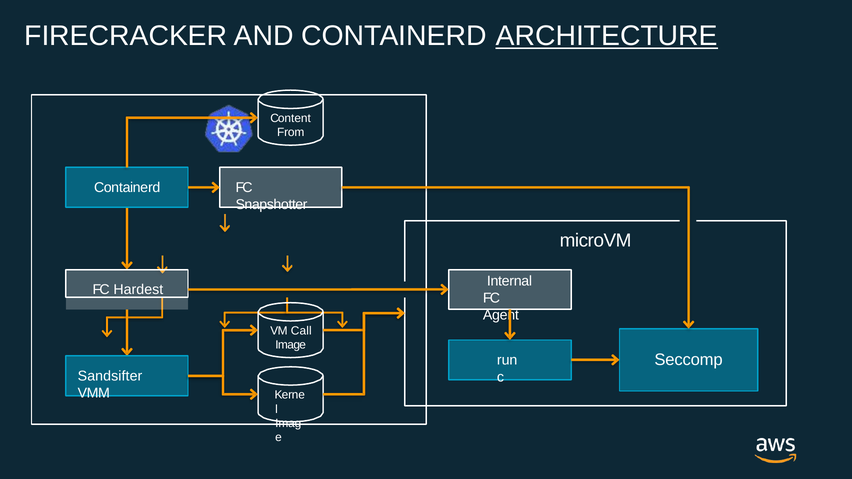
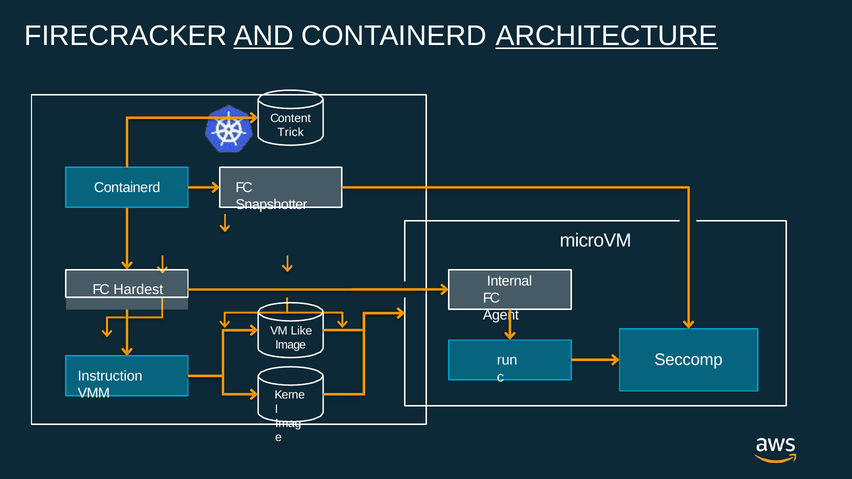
AND underline: none -> present
From: From -> Trick
Call: Call -> Like
Sandsifter: Sandsifter -> Instruction
